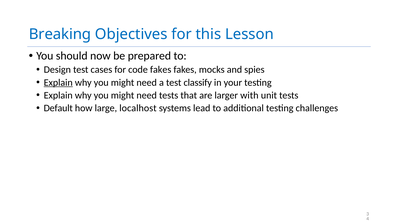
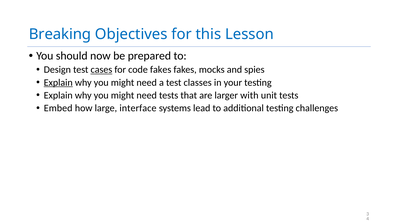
cases underline: none -> present
classify: classify -> classes
Default: Default -> Embed
localhost: localhost -> interface
